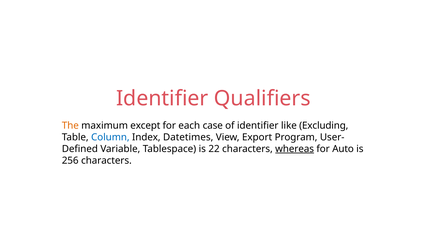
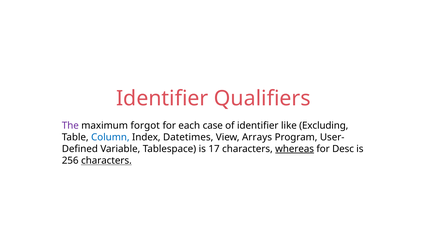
The colour: orange -> purple
except: except -> forgot
Export: Export -> Arrays
22: 22 -> 17
Auto: Auto -> Desc
characters at (106, 161) underline: none -> present
